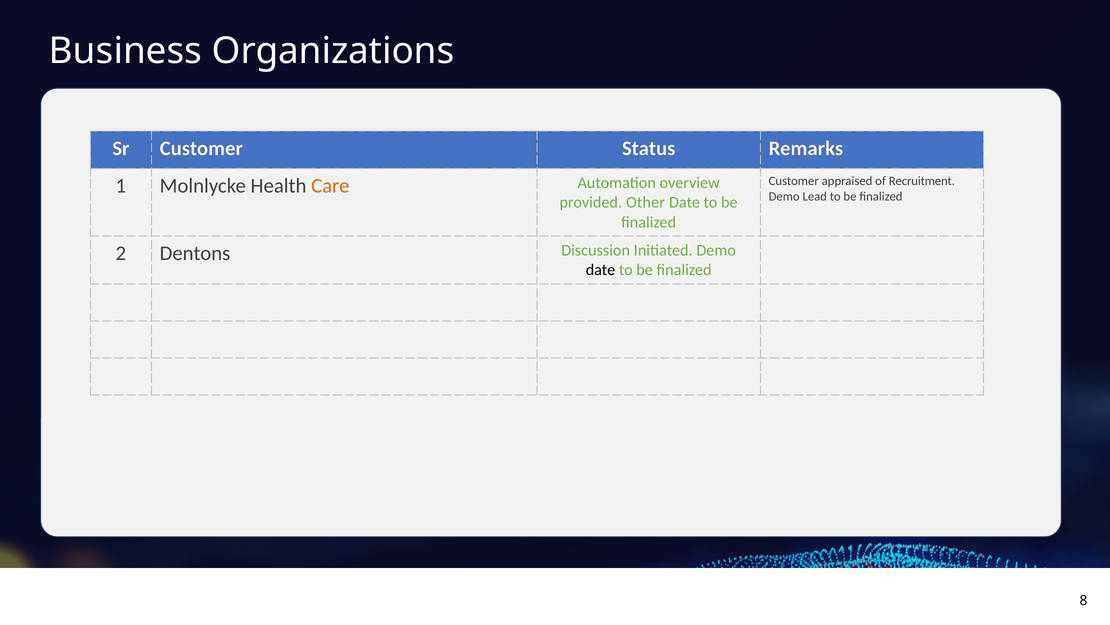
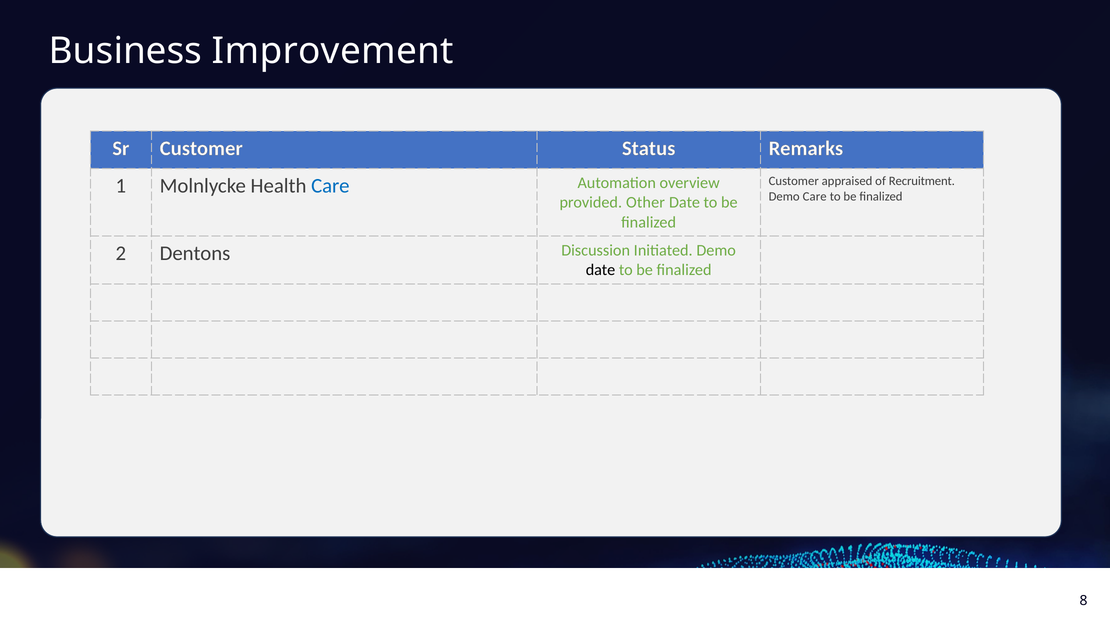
Organizations: Organizations -> Improvement
Care at (330, 186) colour: orange -> blue
Demo Lead: Lead -> Care
